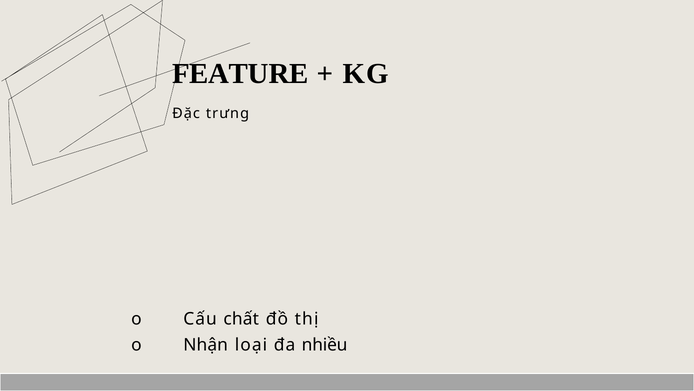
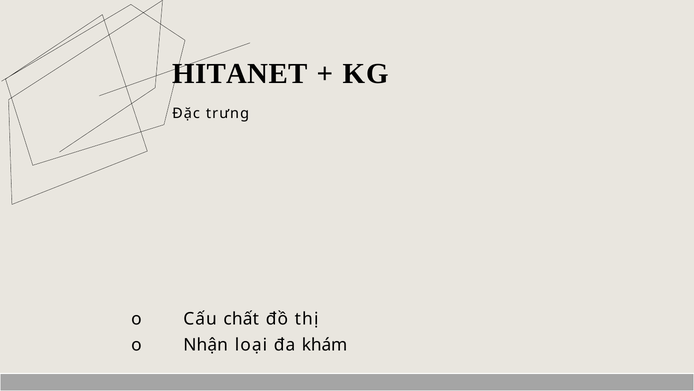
FEATURE: FEATURE -> HITANET
nhiều: nhiều -> khám
